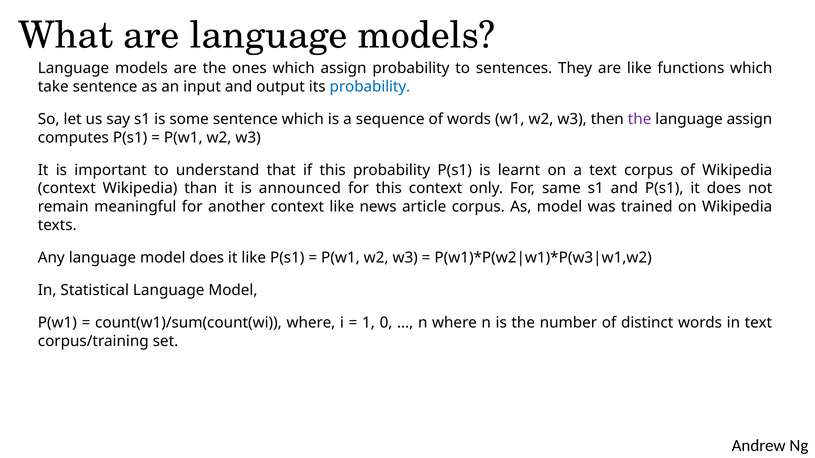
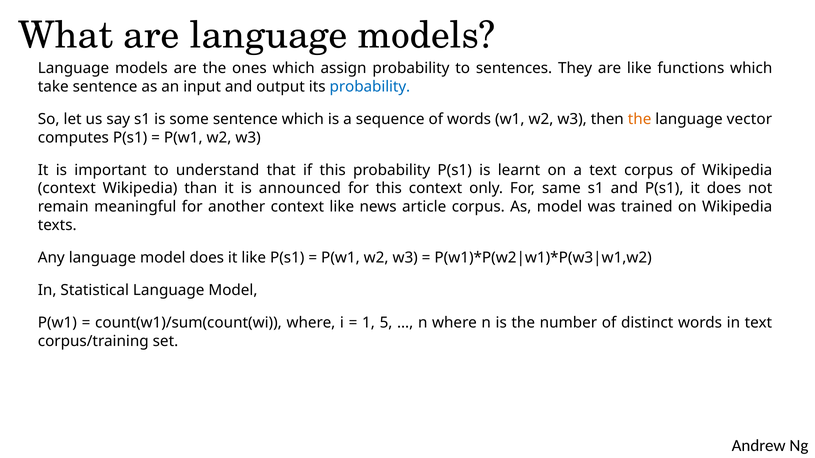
the at (640, 119) colour: purple -> orange
language assign: assign -> vector
0: 0 -> 5
